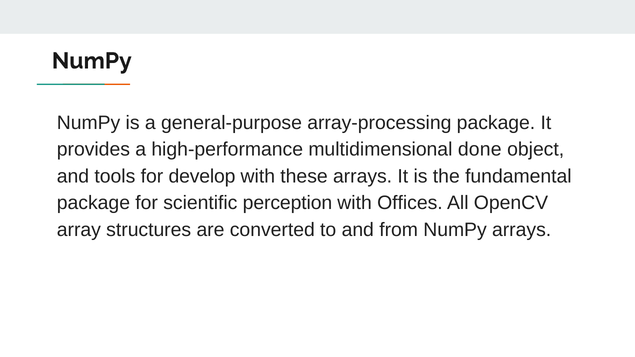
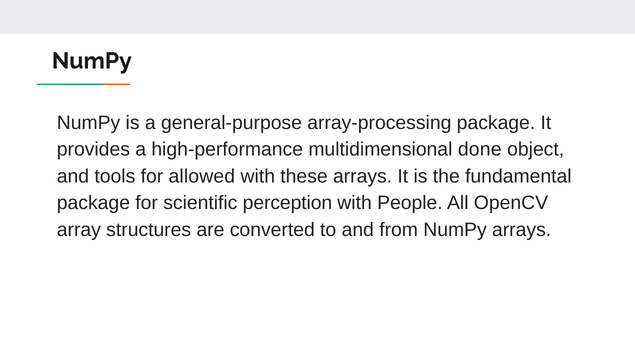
develop: develop -> allowed
Offices: Offices -> People
